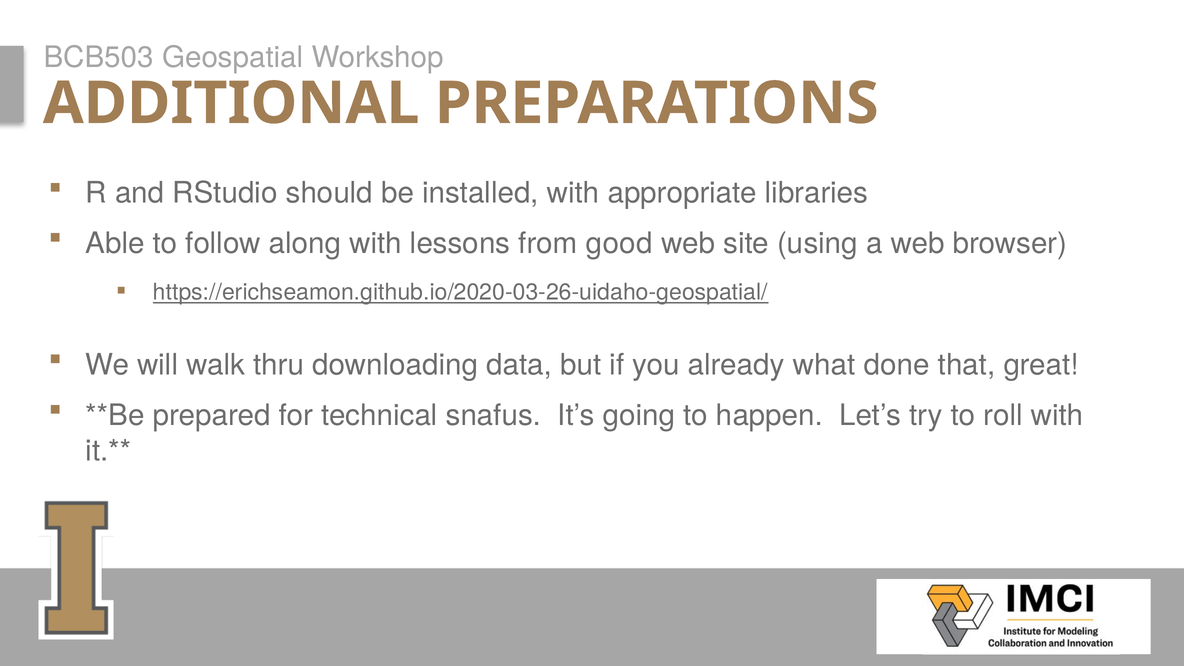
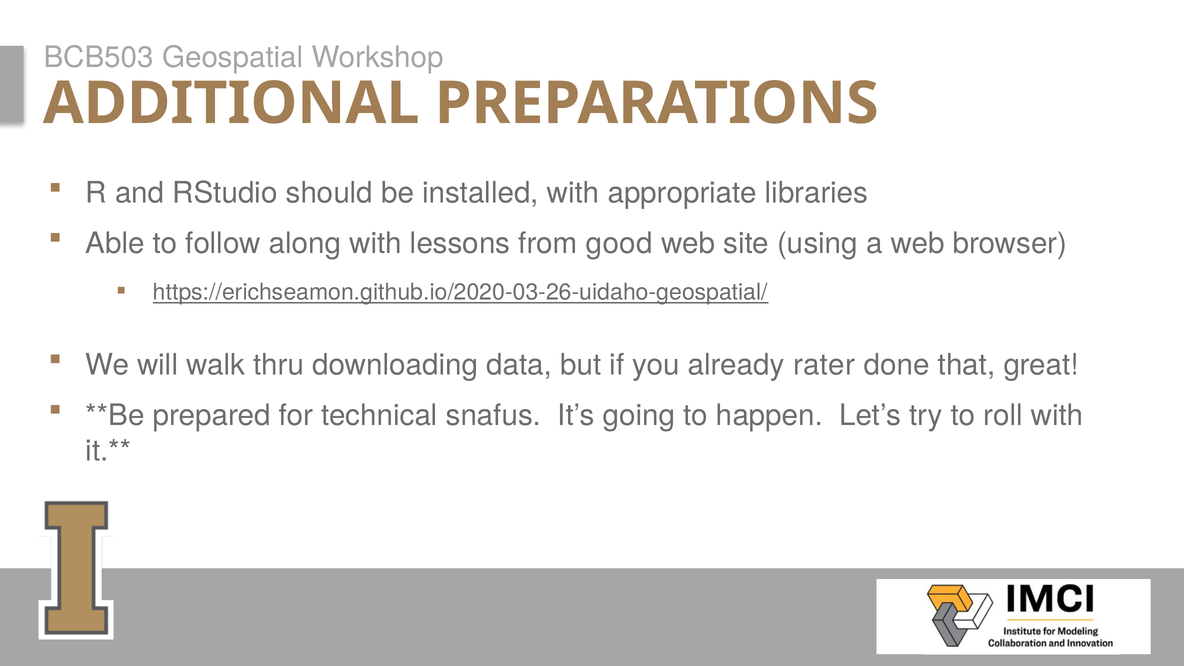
what: what -> rater
